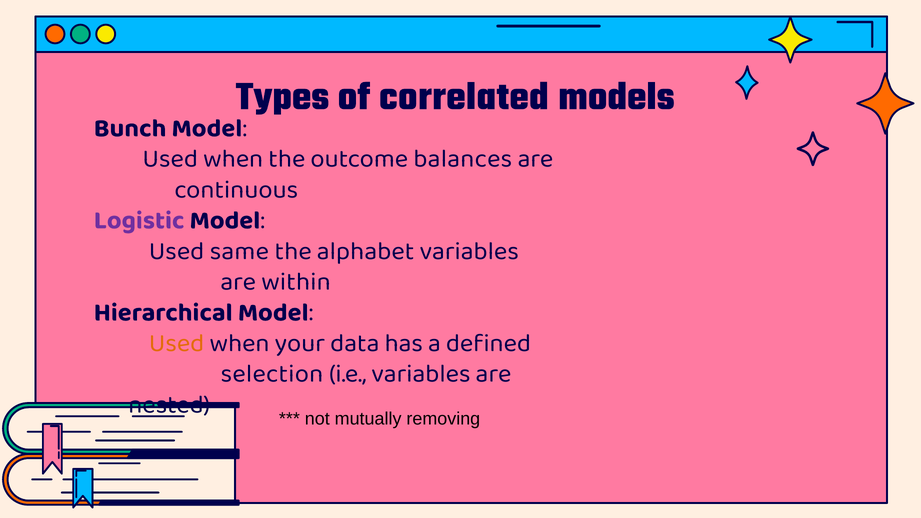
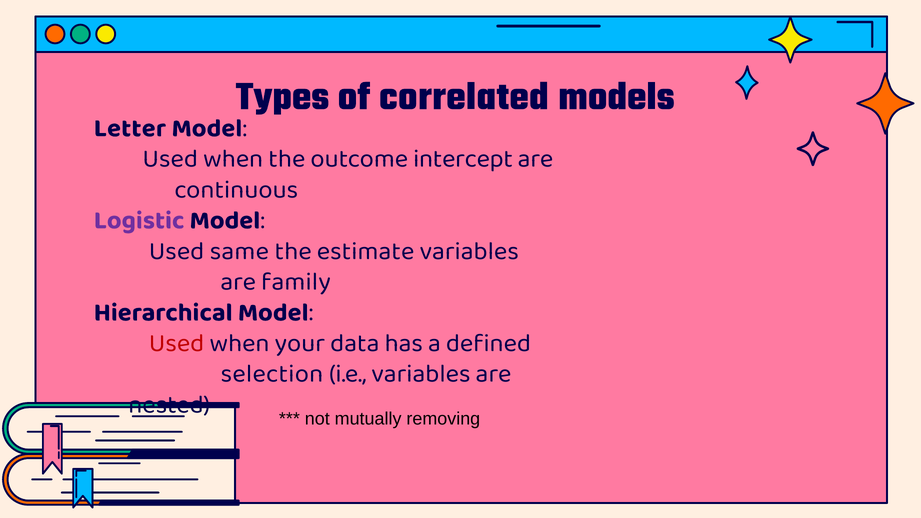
Bunch: Bunch -> Letter
balances: balances -> intercept
alphabet: alphabet -> estimate
within: within -> family
Used at (176, 343) colour: orange -> red
